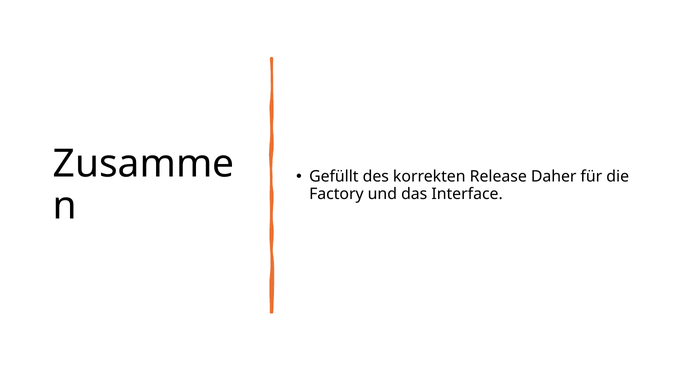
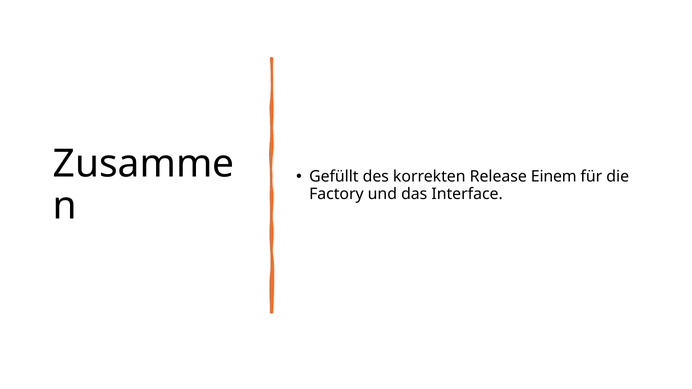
Daher: Daher -> Einem
